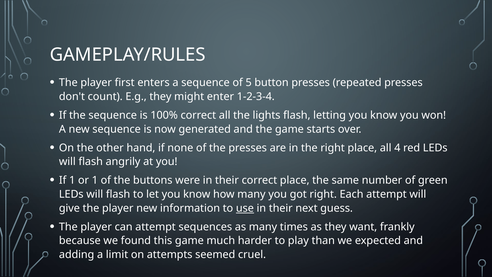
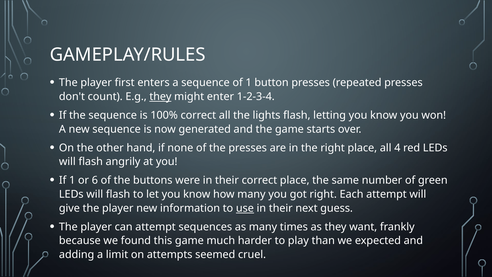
of 5: 5 -> 1
they at (160, 97) underline: none -> present
or 1: 1 -> 6
